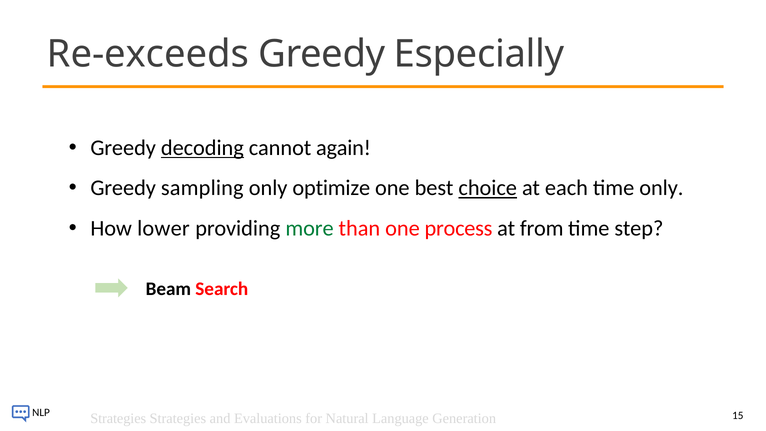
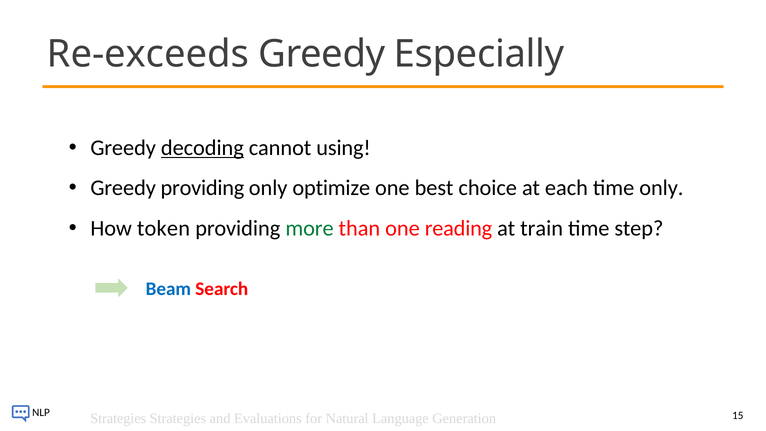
again: again -> using
Greedy sampling: sampling -> providing
choice underline: present -> none
lower: lower -> token
process: process -> reading
from: from -> train
Beam colour: black -> blue
